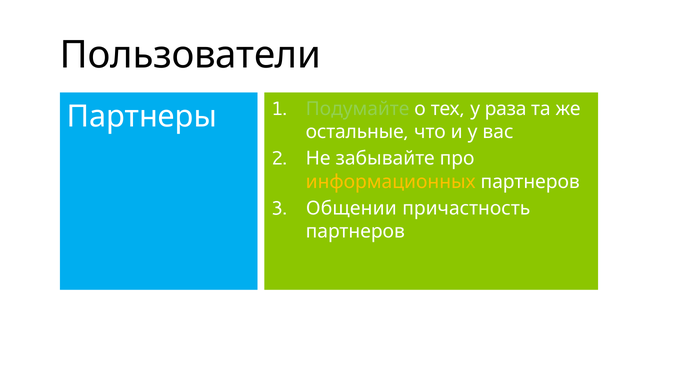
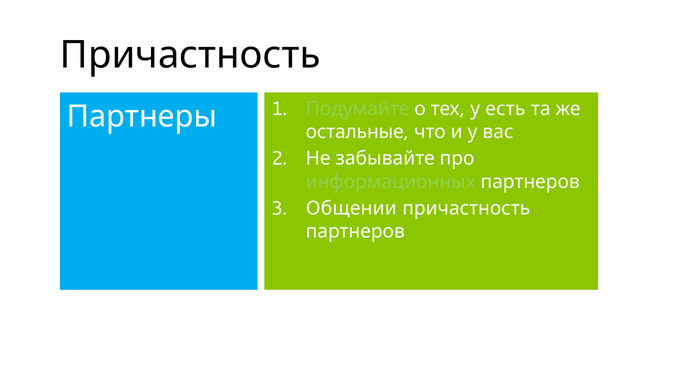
Пользователи at (190, 55): Пользователи -> Причастность
раза: раза -> есть
информационных colour: yellow -> light green
